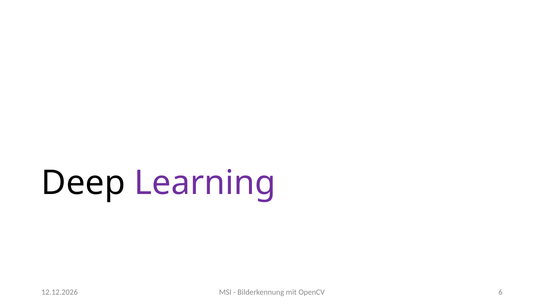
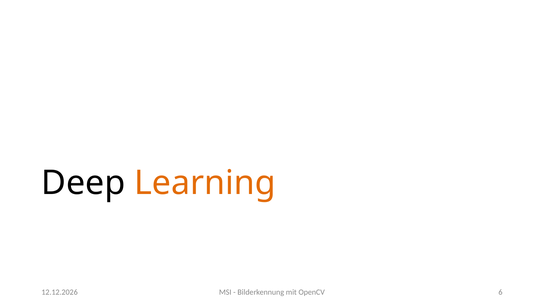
Learning colour: purple -> orange
